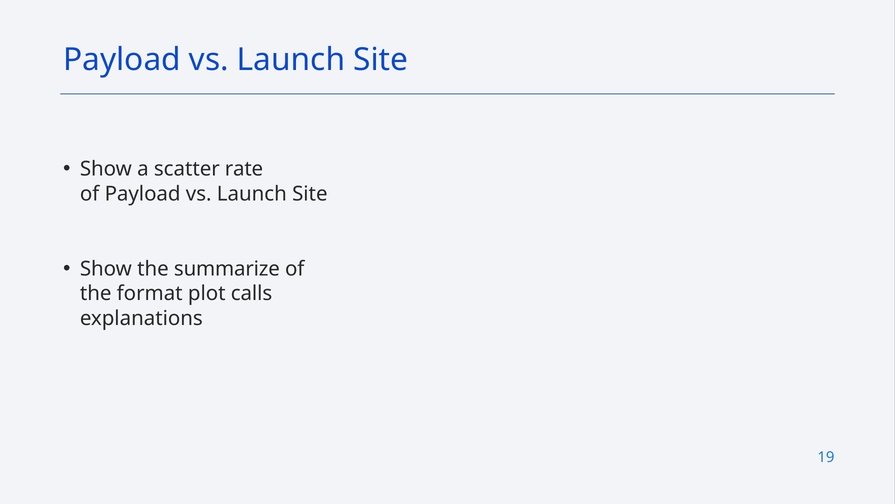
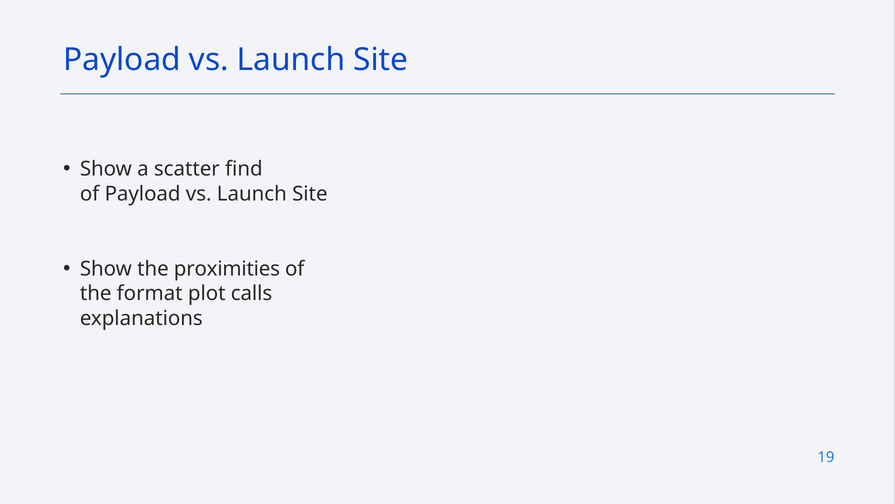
rate: rate -> find
summarize: summarize -> proximities
